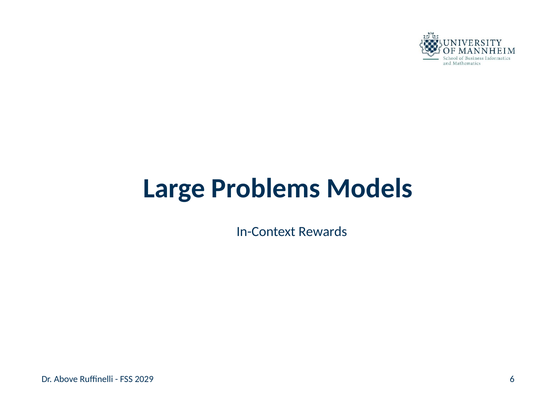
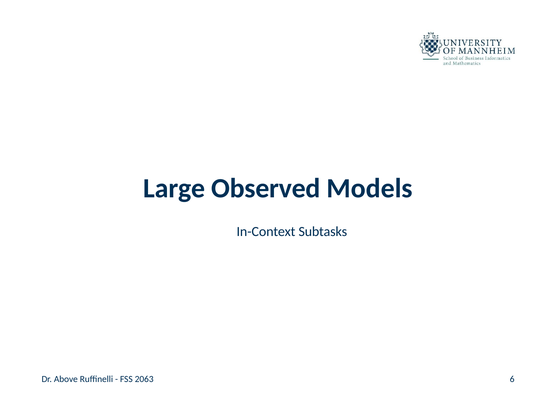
Problems: Problems -> Observed
Rewards: Rewards -> Subtasks
2029: 2029 -> 2063
